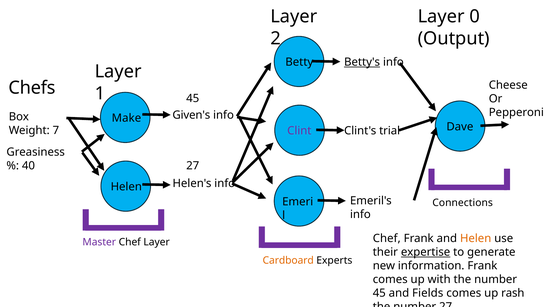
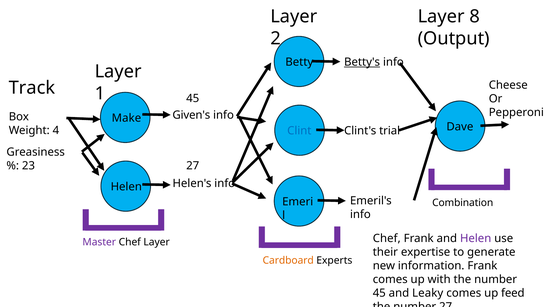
0: 0 -> 8
Chefs: Chefs -> Track
7: 7 -> 4
Clint colour: purple -> blue
40: 40 -> 23
Connections: Connections -> Combination
Helen at (476, 239) colour: orange -> purple
expertise underline: present -> none
Fields: Fields -> Leaky
rash: rash -> feed
